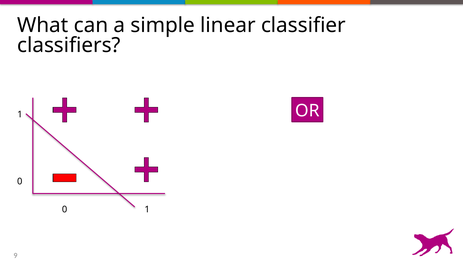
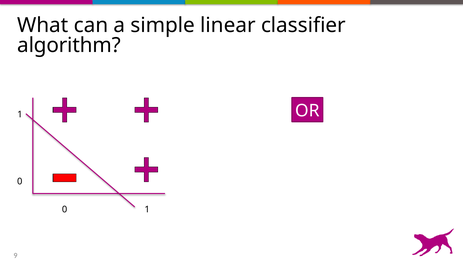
classifiers: classifiers -> algorithm
